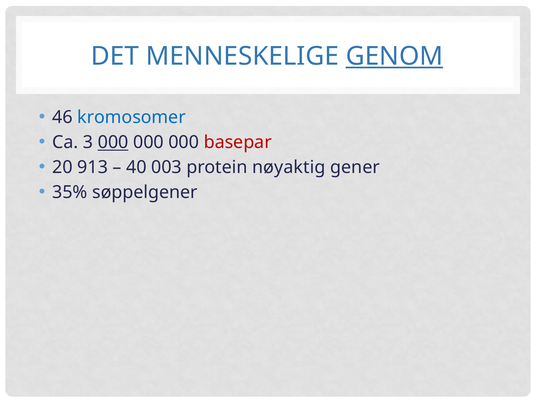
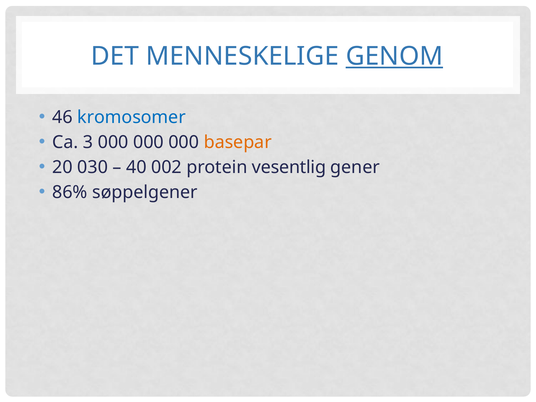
000 at (113, 142) underline: present -> none
basepar colour: red -> orange
913: 913 -> 030
003: 003 -> 002
nøyaktig: nøyaktig -> vesentlig
35%: 35% -> 86%
